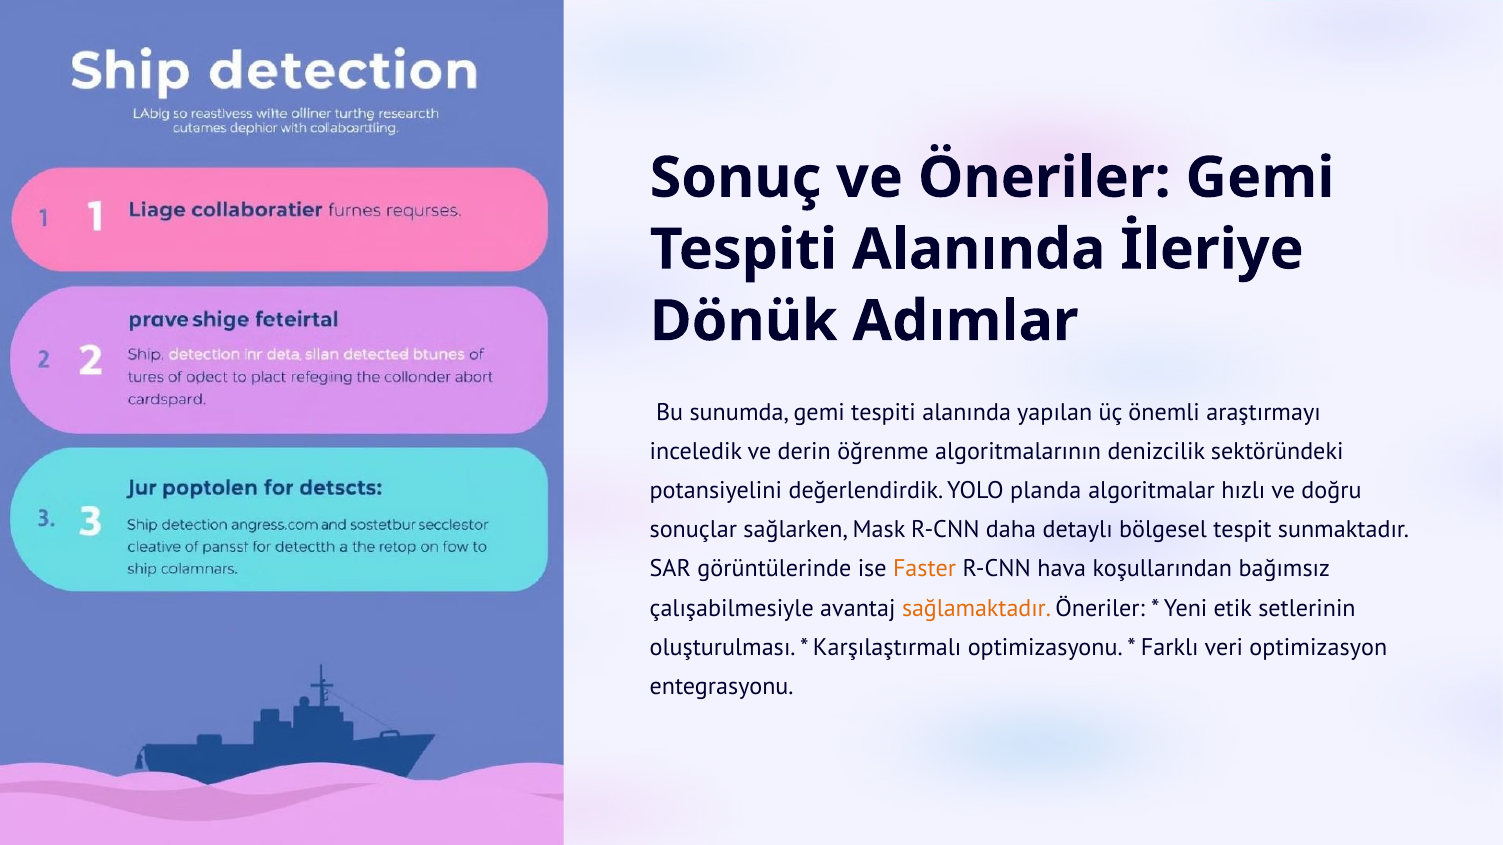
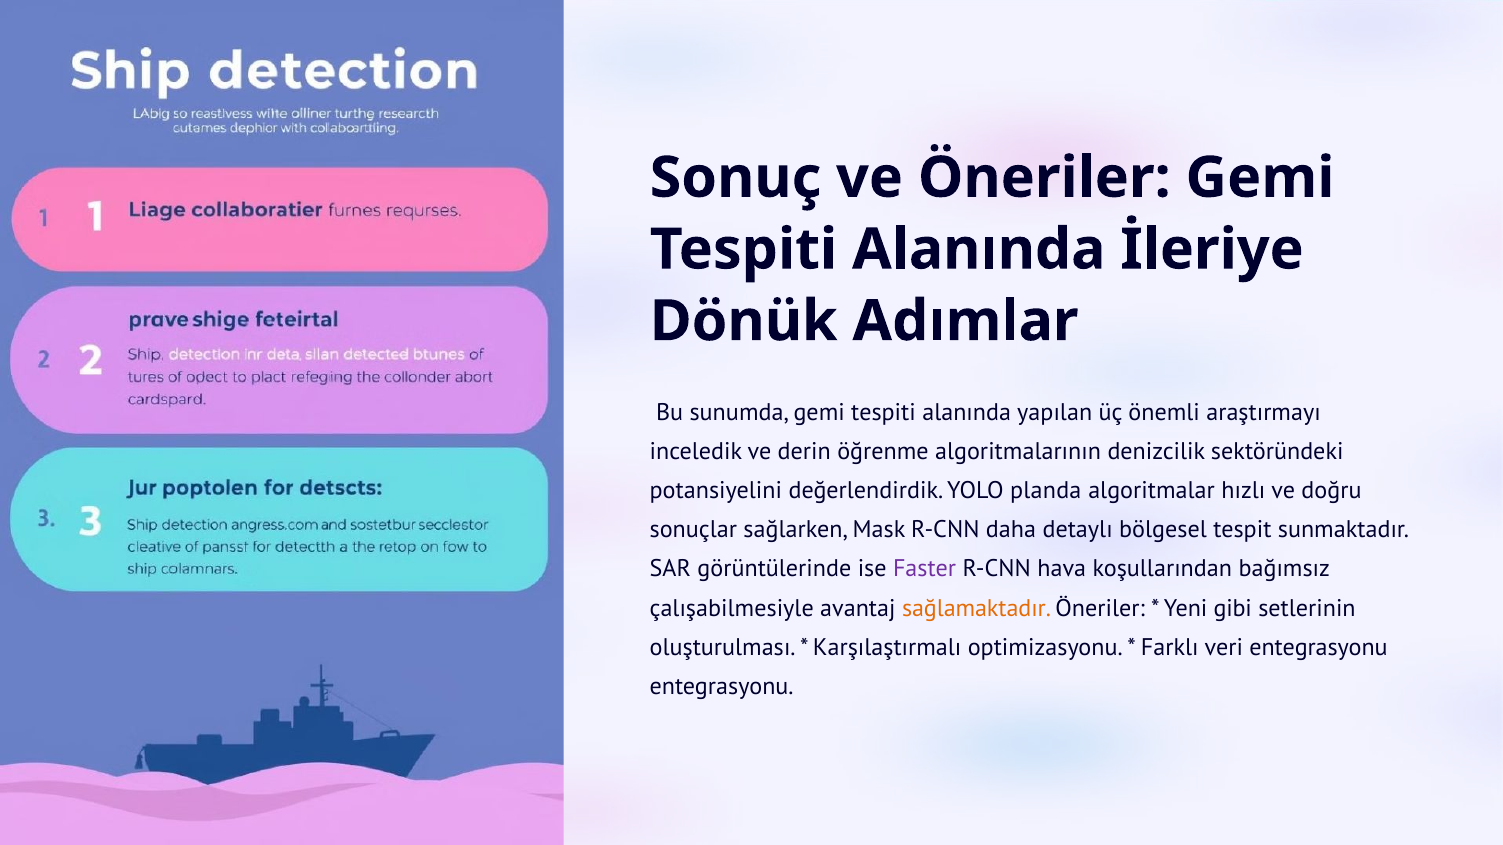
Faster colour: orange -> purple
etik: etik -> gibi
veri optimizasyon: optimizasyon -> entegrasyonu
